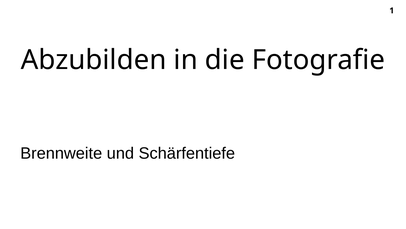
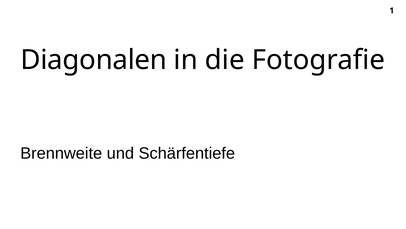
Abzubilden: Abzubilden -> Diagonalen
